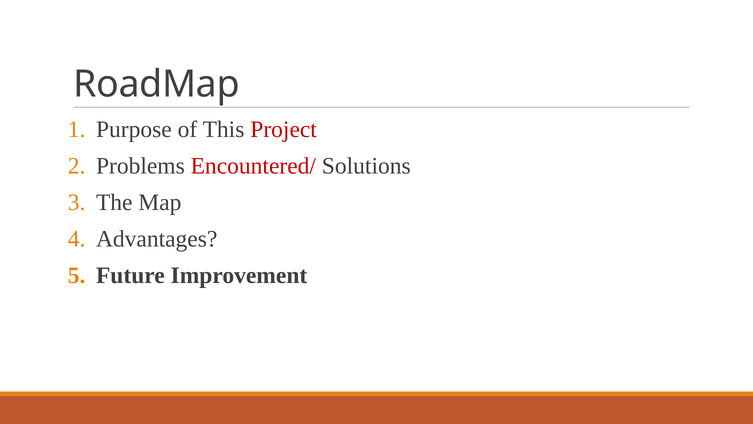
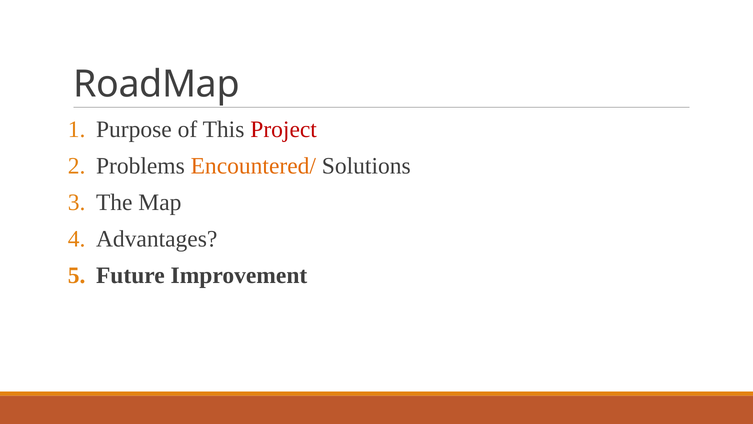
Encountered/ colour: red -> orange
